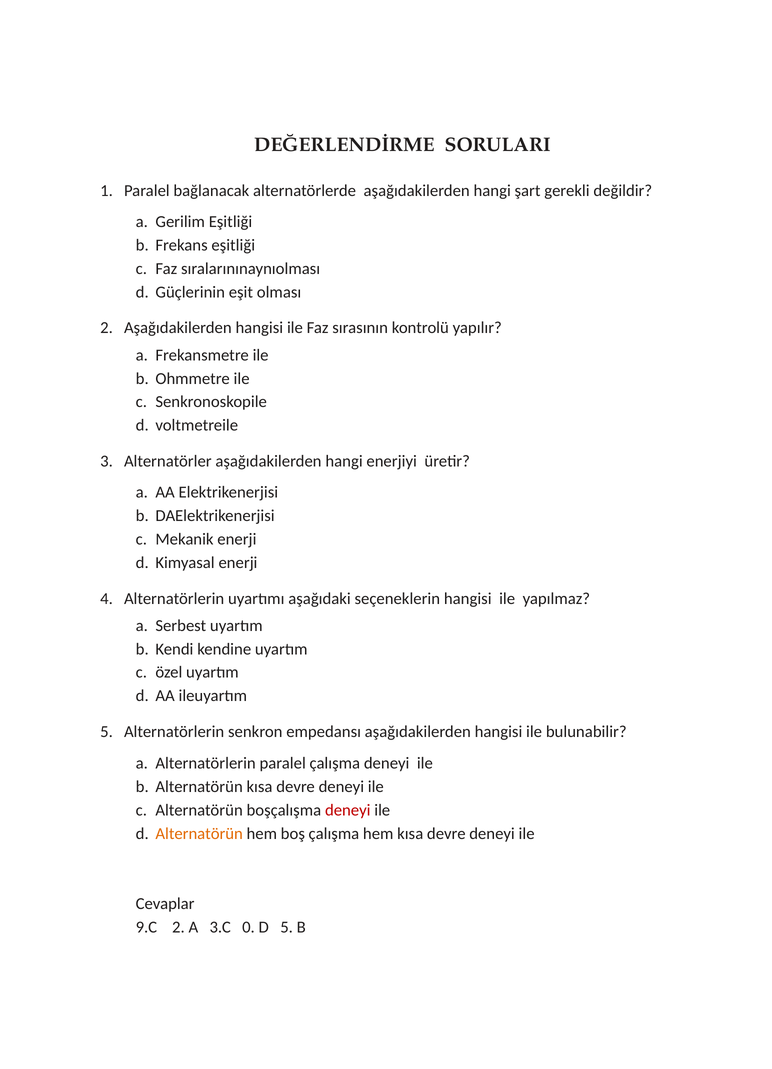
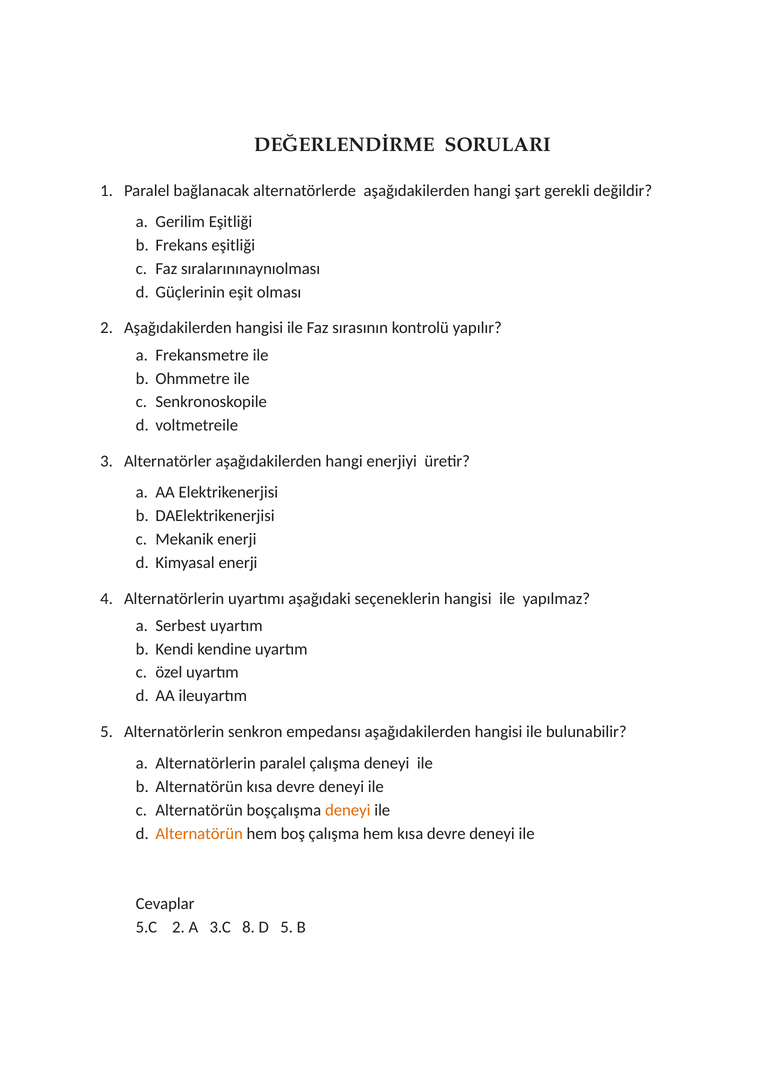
deneyi at (348, 810) colour: red -> orange
9.C: 9.C -> 5.C
0: 0 -> 8
